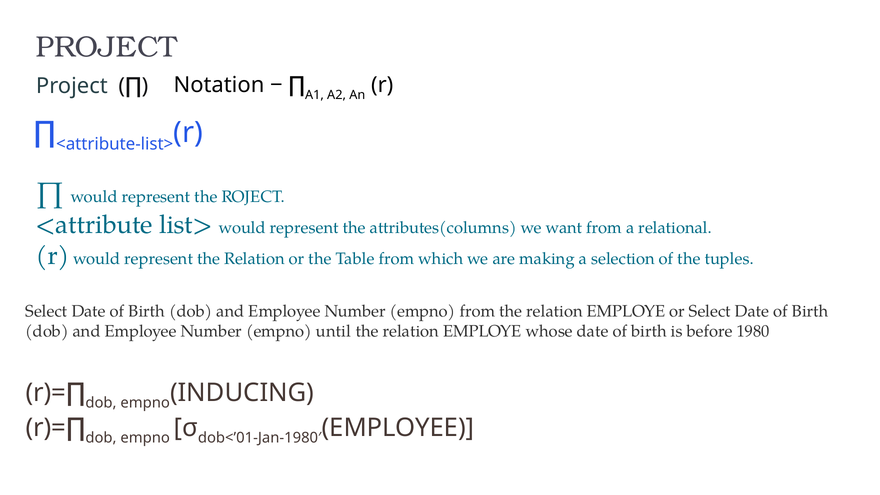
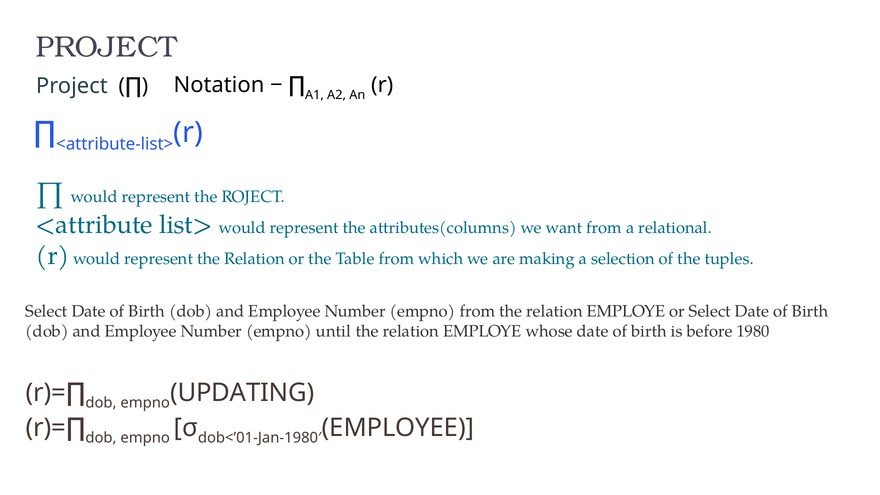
INDUCING: INDUCING -> UPDATING
